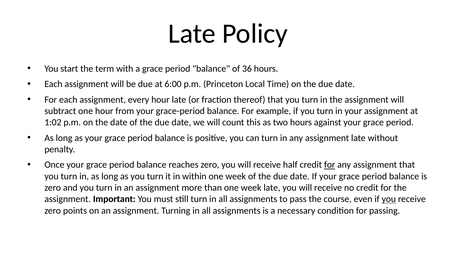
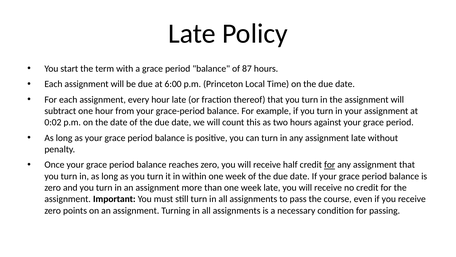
36: 36 -> 87
1:02: 1:02 -> 0:02
you at (389, 199) underline: present -> none
